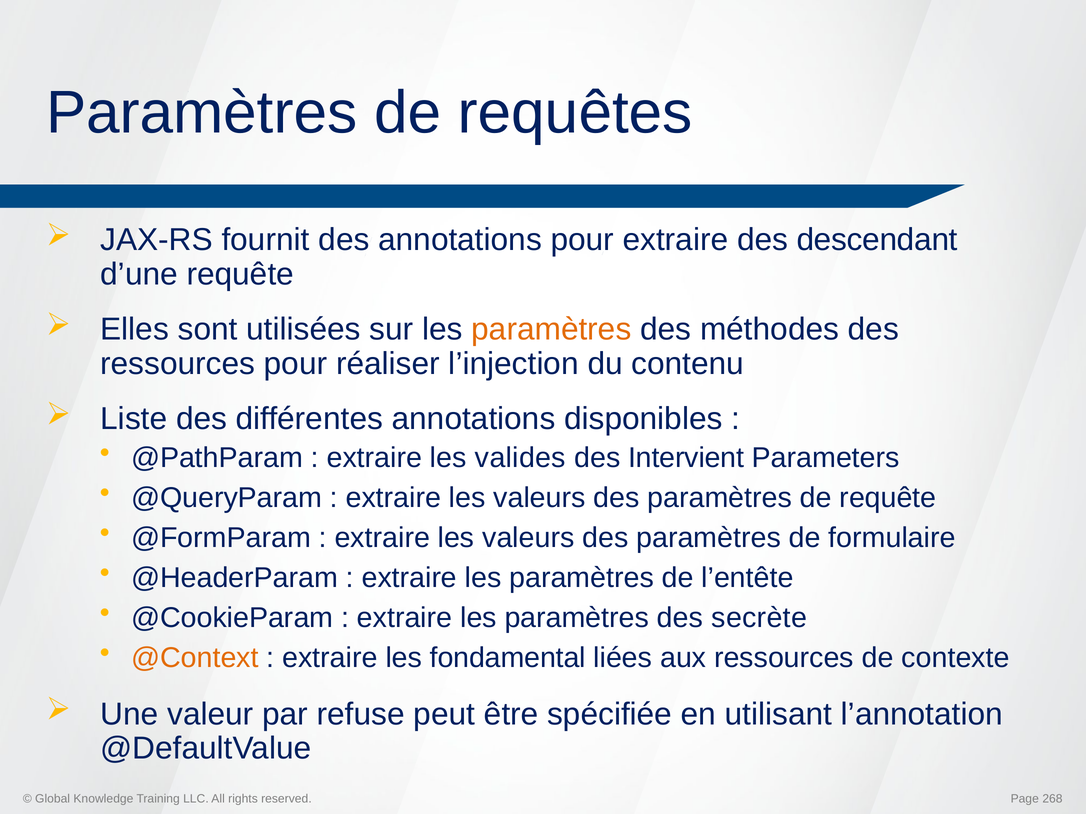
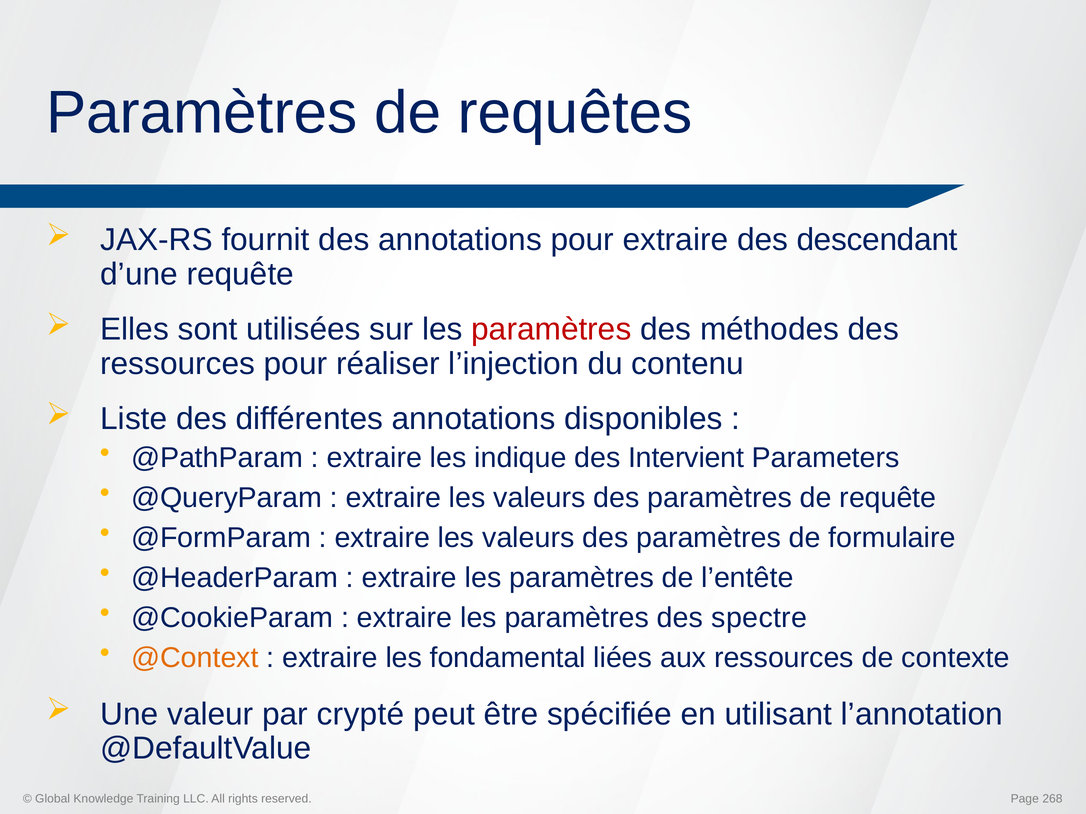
paramètres at (551, 330) colour: orange -> red
valides: valides -> indique
secrète: secrète -> spectre
refuse: refuse -> crypté
